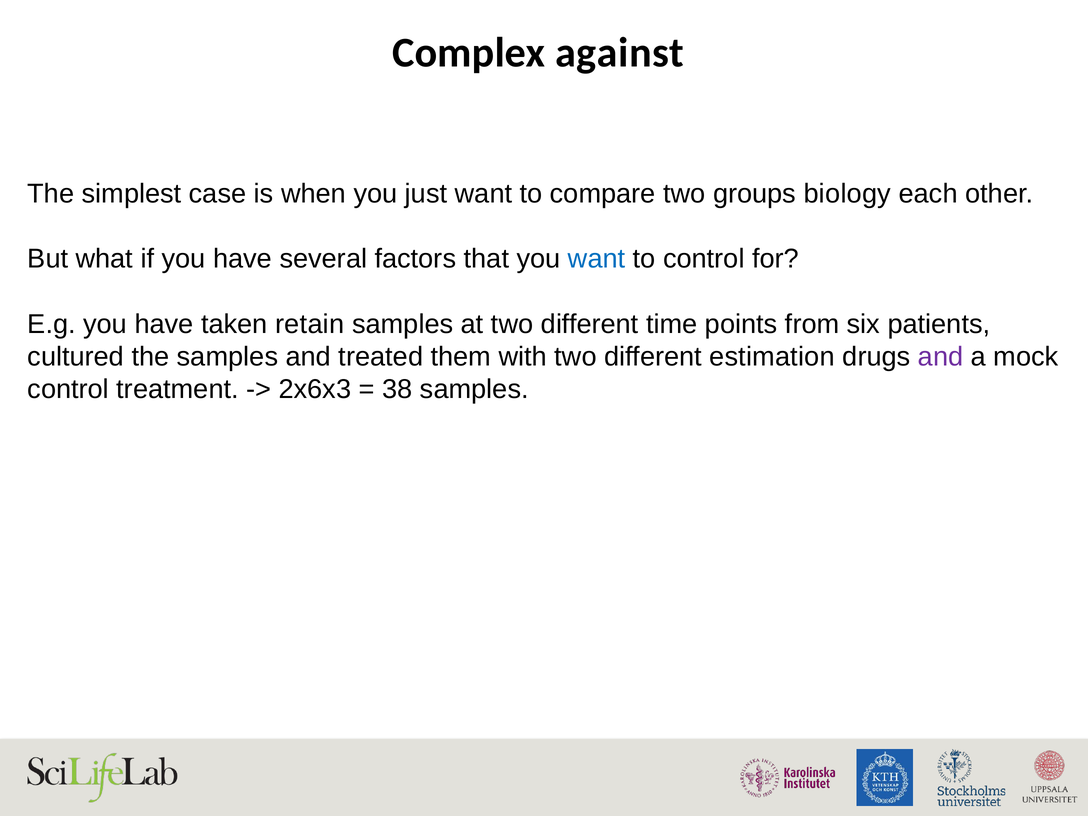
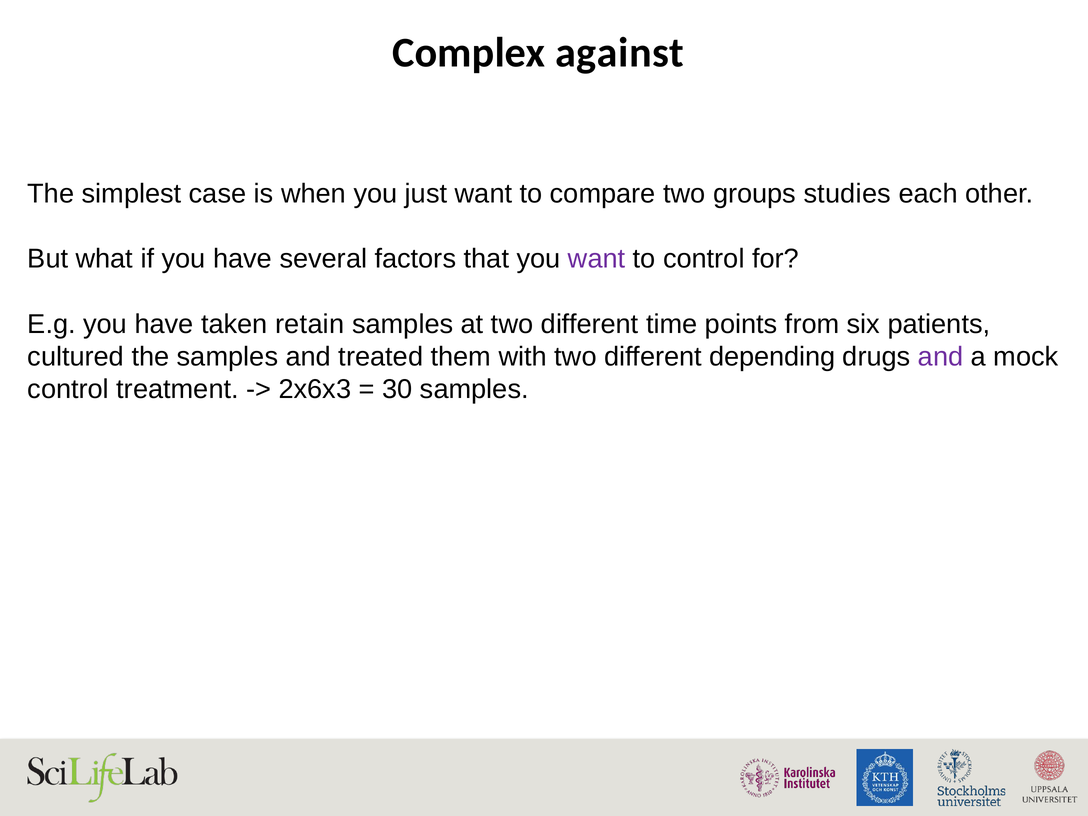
biology: biology -> studies
want at (597, 259) colour: blue -> purple
estimation: estimation -> depending
38: 38 -> 30
